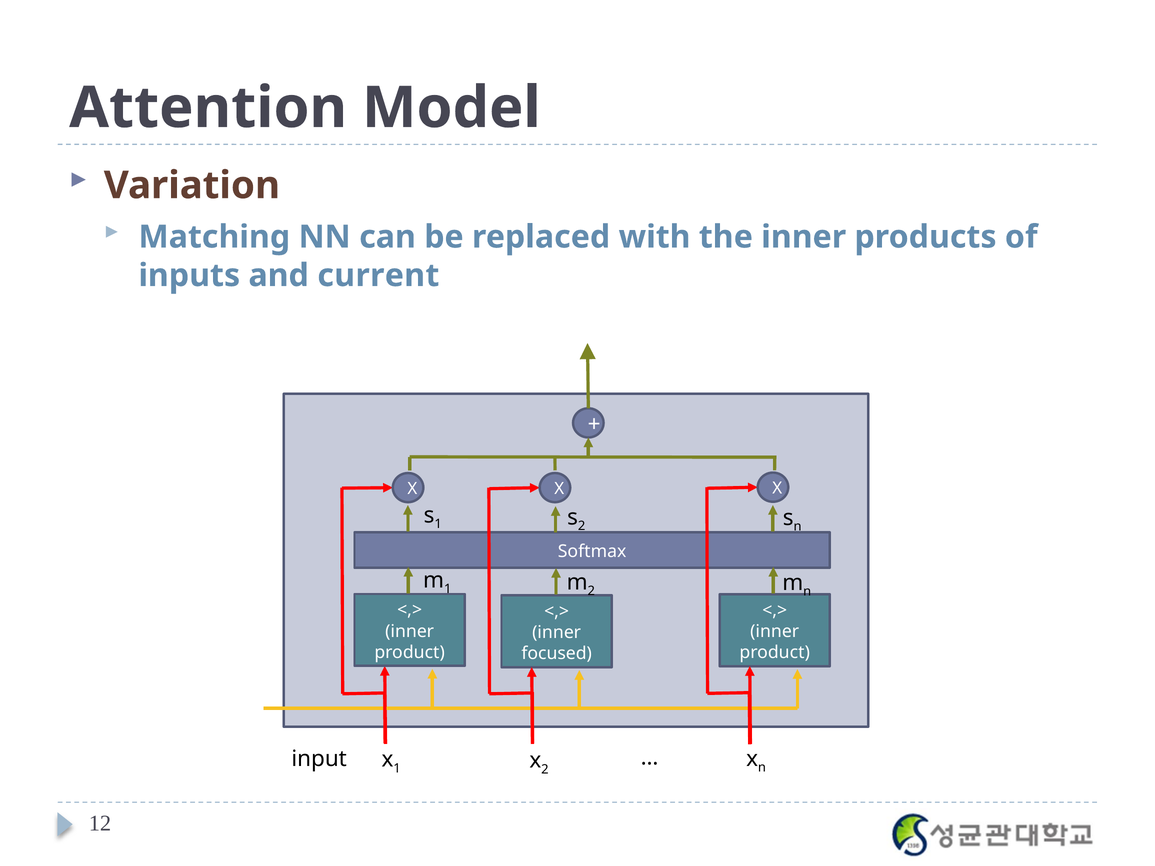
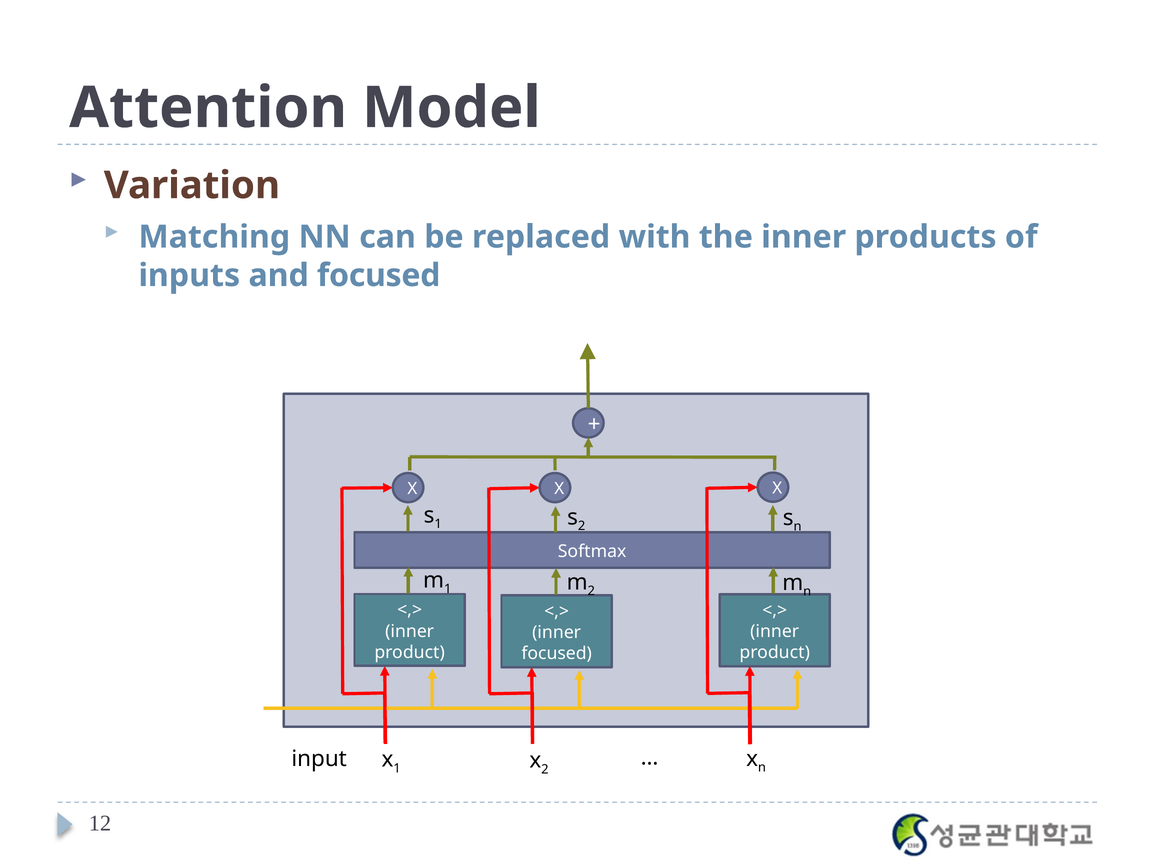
and current: current -> focused
